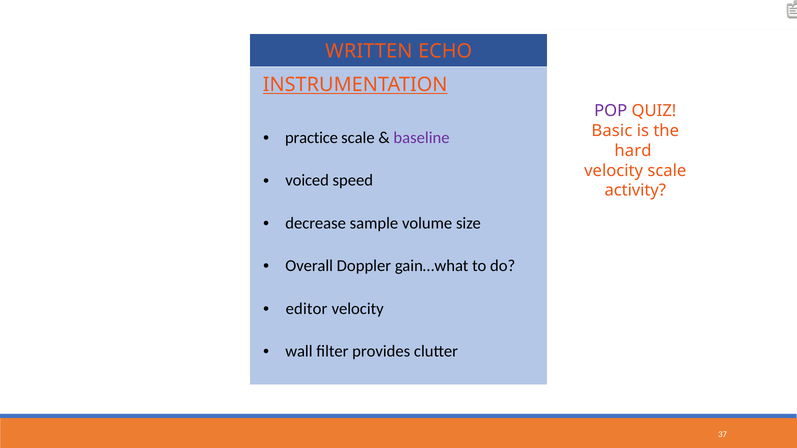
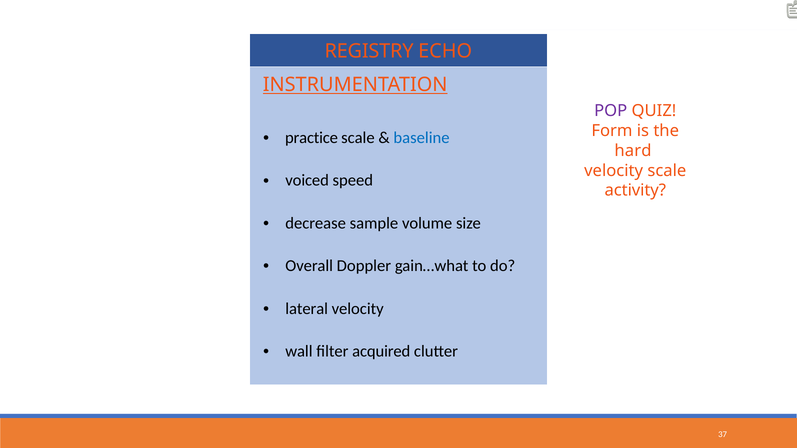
WRITTEN: WRITTEN -> REGISTRY
Basic: Basic -> Form
baseline colour: purple -> blue
editor: editor -> lateral
provides: provides -> acquired
